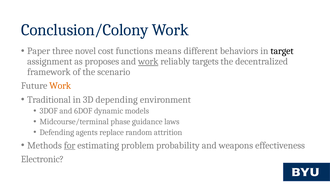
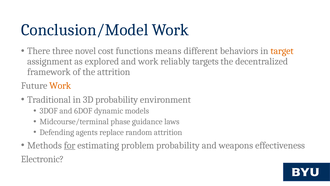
Conclusion/Colony: Conclusion/Colony -> Conclusion/Model
Paper: Paper -> There
target colour: black -> orange
proposes: proposes -> explored
work at (148, 61) underline: present -> none
the scenario: scenario -> attrition
3D depending: depending -> probability
